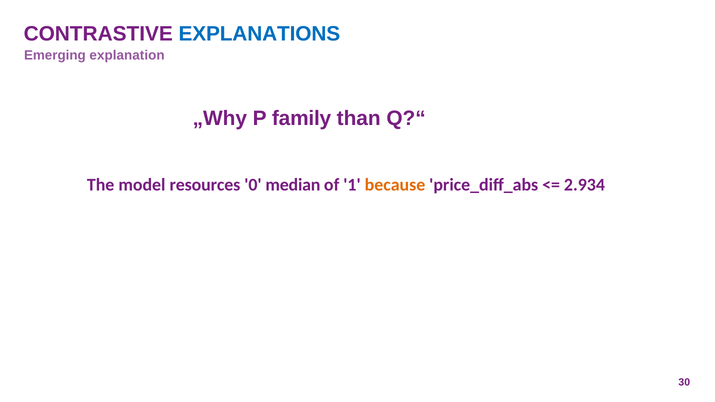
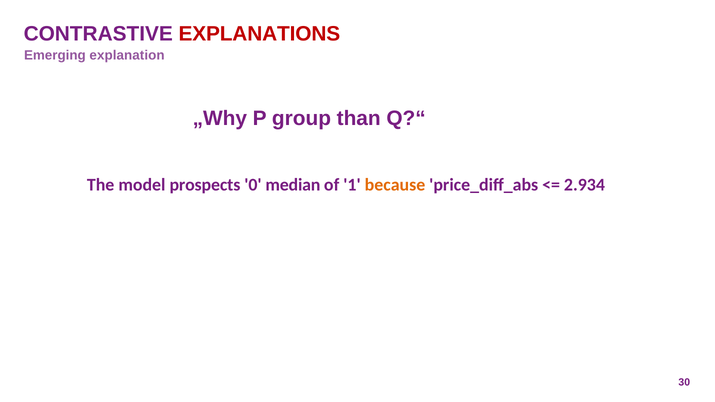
EXPLANATIONS colour: blue -> red
family: family -> group
resources: resources -> prospects
